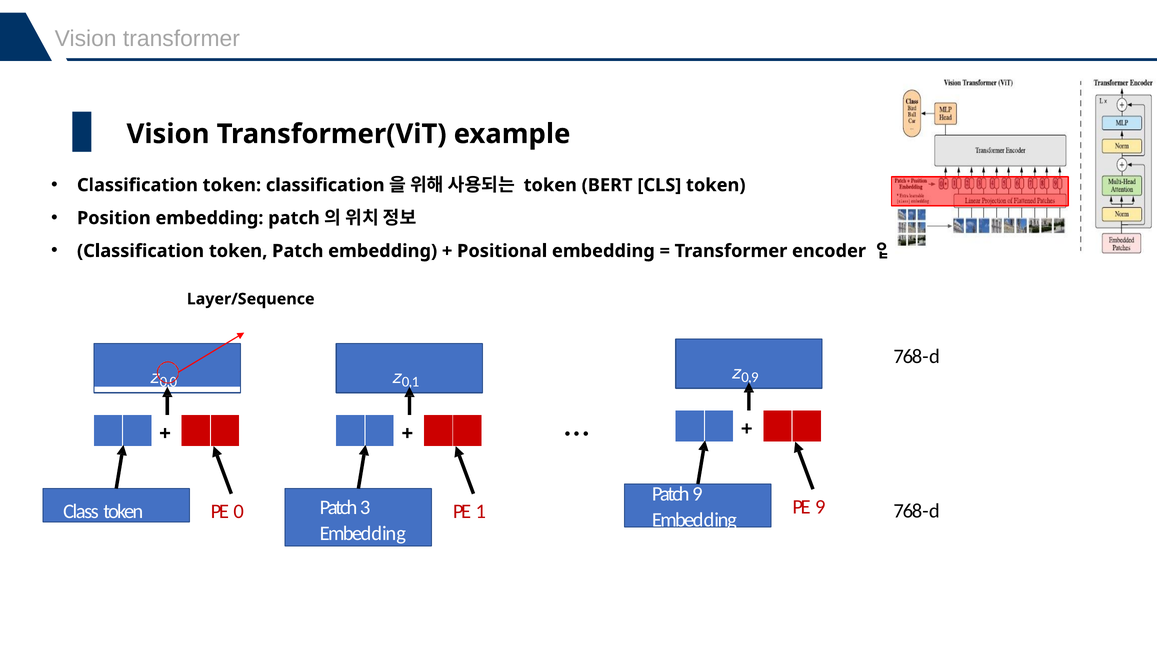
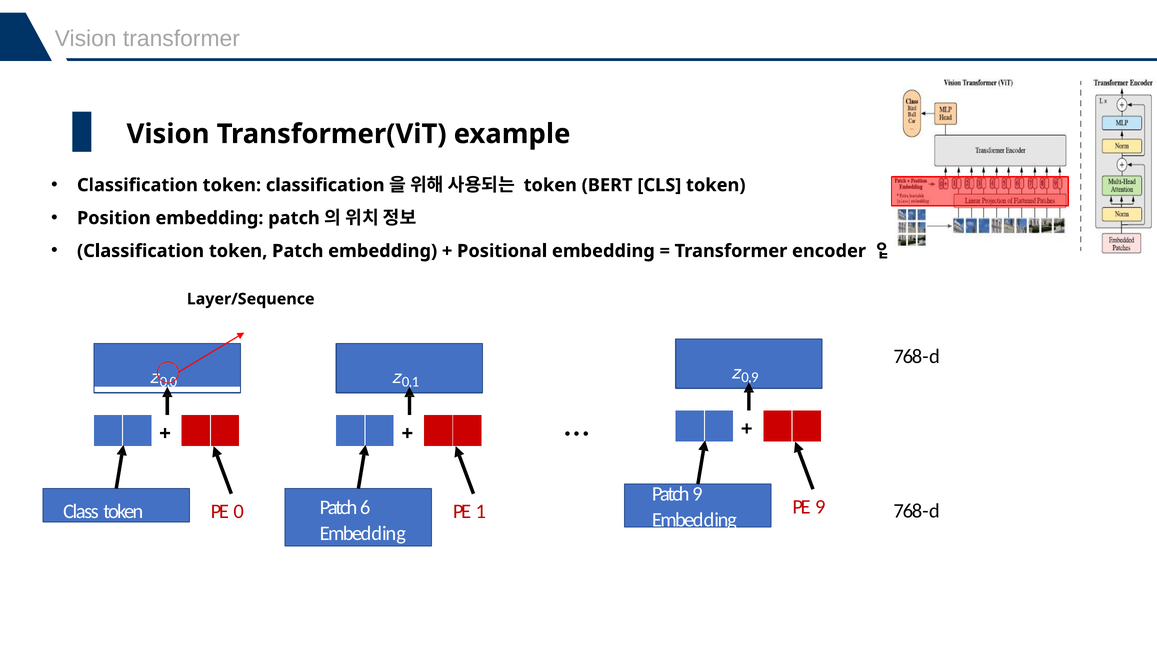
3: 3 -> 6
